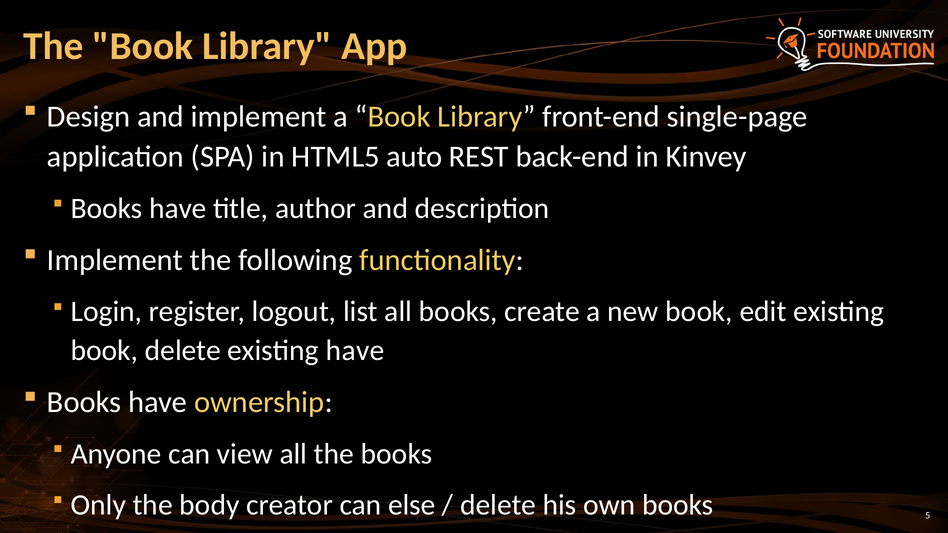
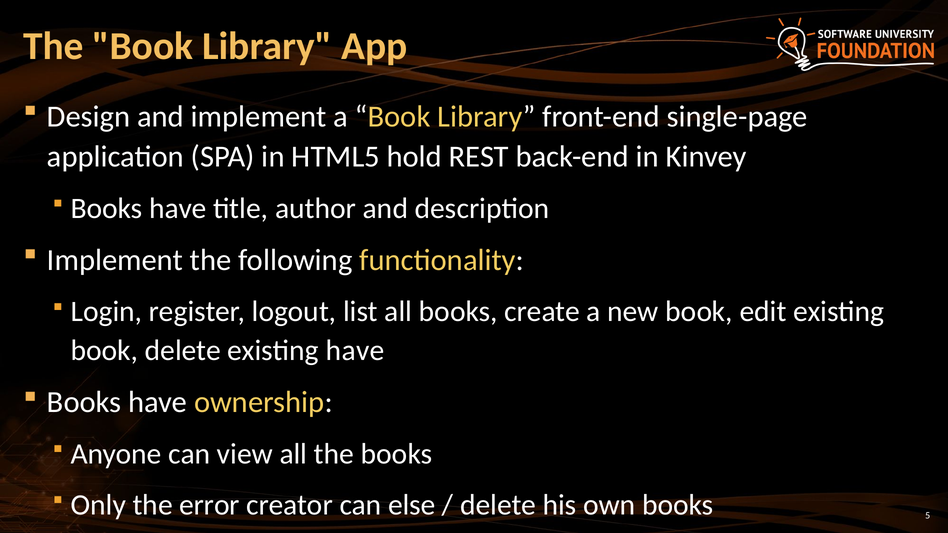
auto: auto -> hold
body: body -> error
